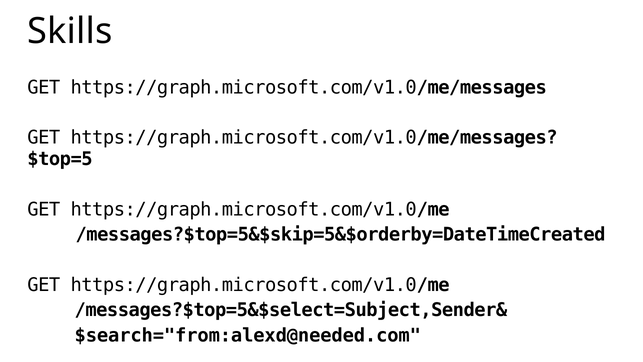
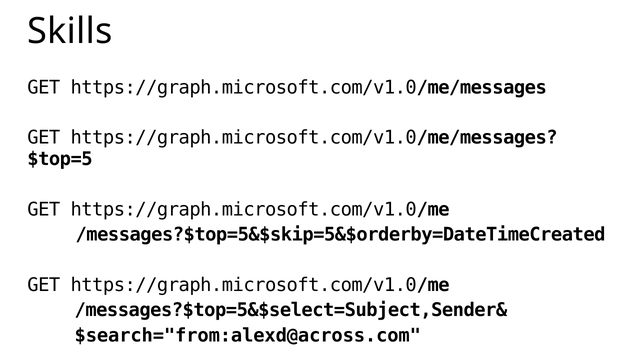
$search="from:alexd@needed.com: $search="from:alexd@needed.com -> $search="from:alexd@across.com
